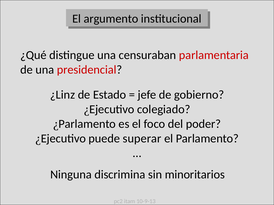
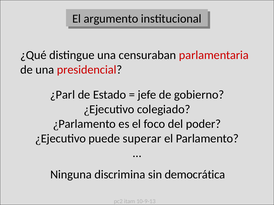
¿Linz: ¿Linz -> ¿Parl
minoritarios: minoritarios -> democrática
